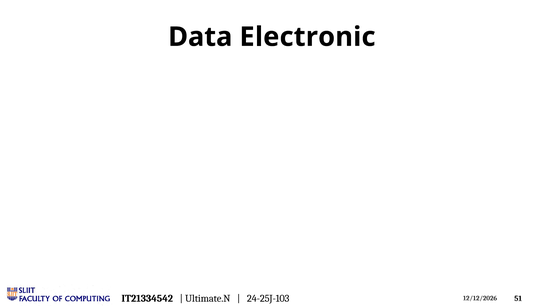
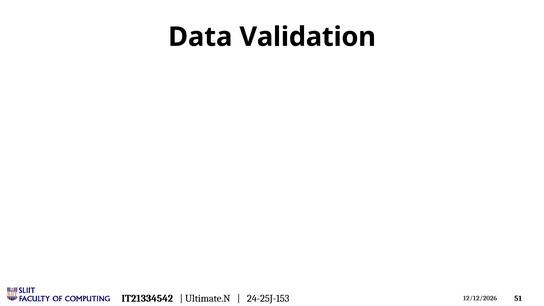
Electronic: Electronic -> Validation
24-25J-103: 24-25J-103 -> 24-25J-153
